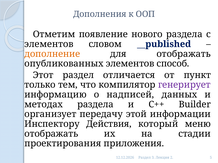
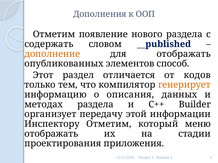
элементов at (49, 44): элементов -> содержать
пункт: пункт -> кодов
генерирует colour: purple -> orange
надписей: надписей -> описания
Инспектору Действия: Действия -> Отметим
